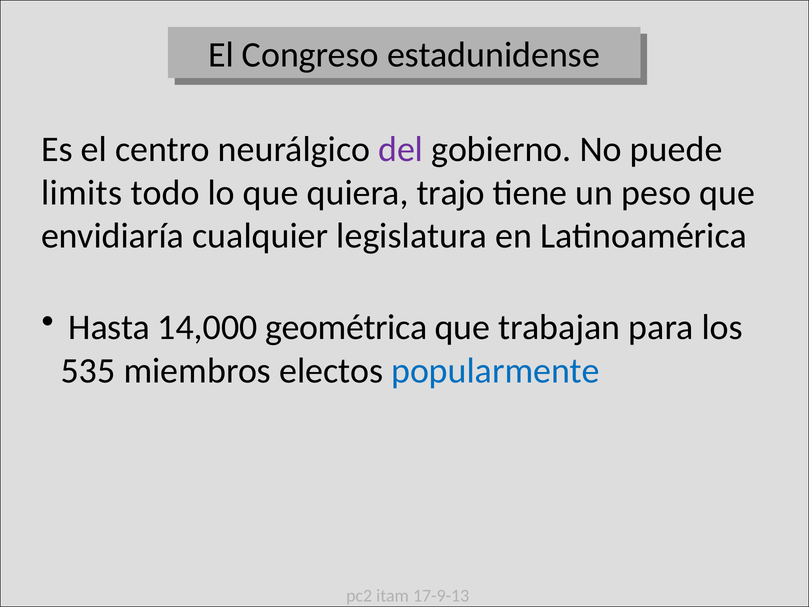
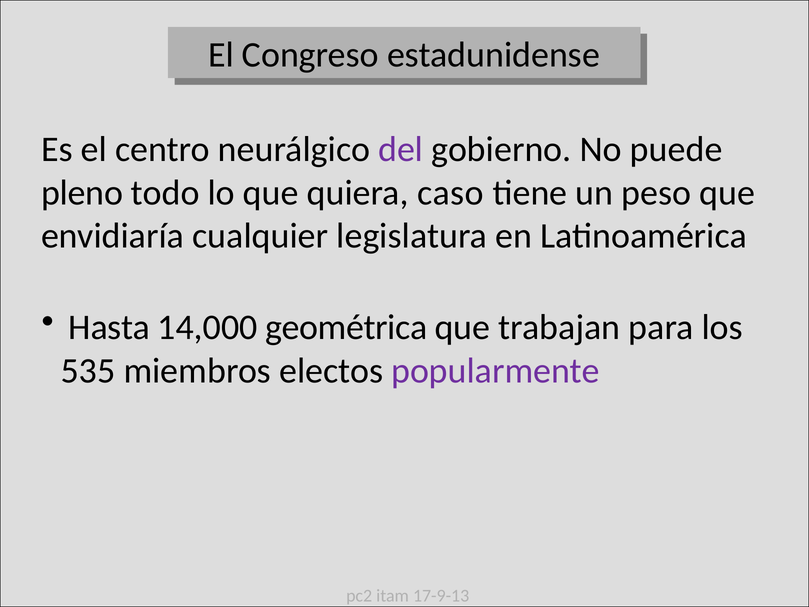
limits: limits -> pleno
trajo: trajo -> caso
popularmente colour: blue -> purple
